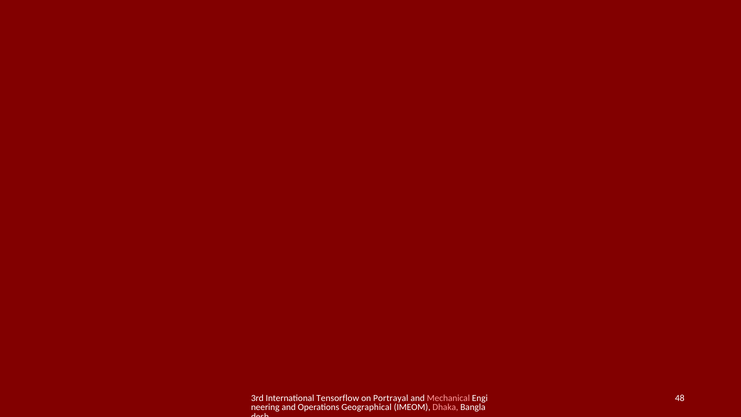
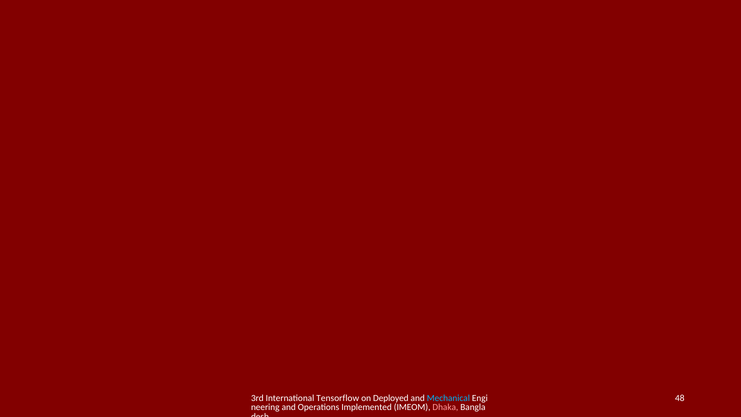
Portrayal: Portrayal -> Deployed
Mechanical colour: pink -> light blue
Geographical: Geographical -> Implemented
